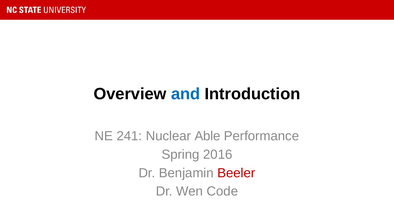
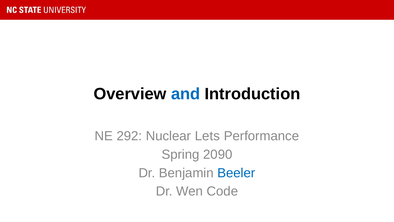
241: 241 -> 292
Able: Able -> Lets
2016: 2016 -> 2090
Beeler colour: red -> blue
